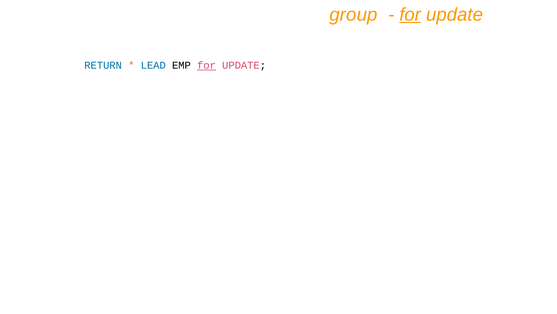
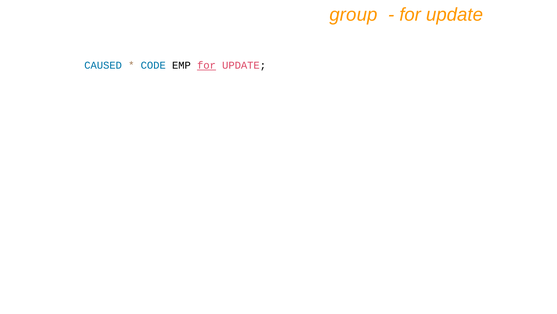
for at (410, 14) underline: present -> none
RETURN: RETURN -> CAUSED
LEAD: LEAD -> CODE
